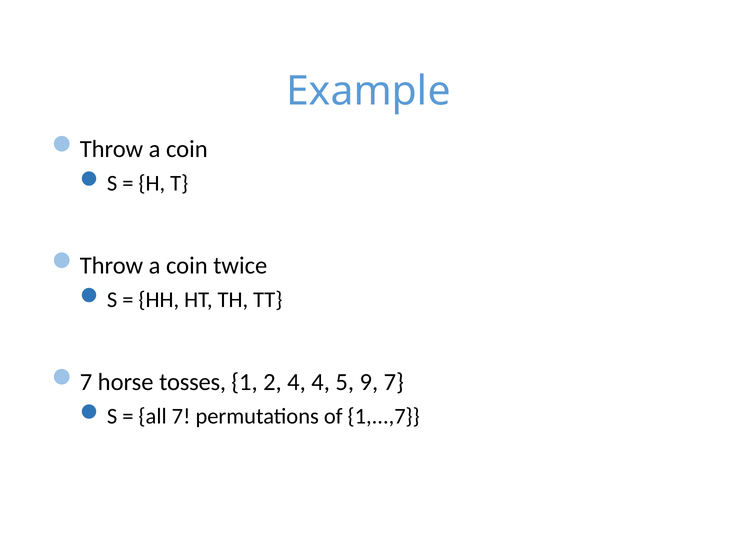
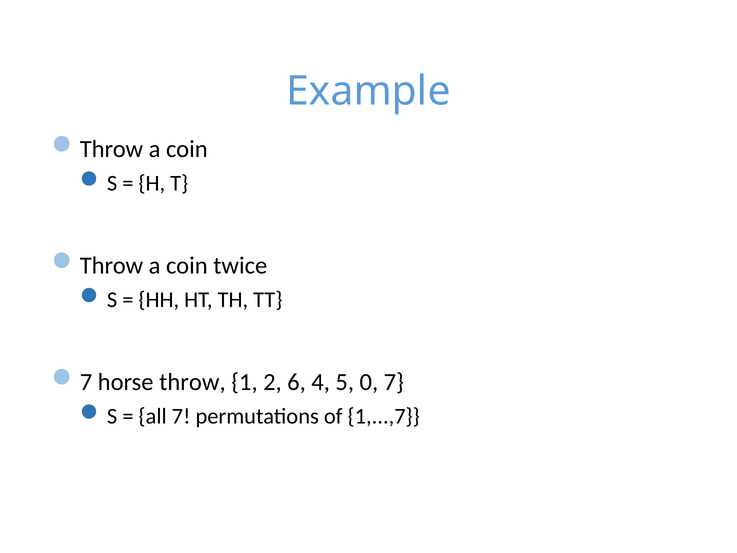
horse tosses: tosses -> throw
2 4: 4 -> 6
9: 9 -> 0
